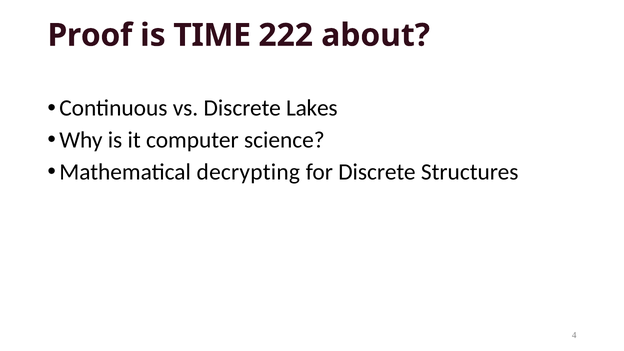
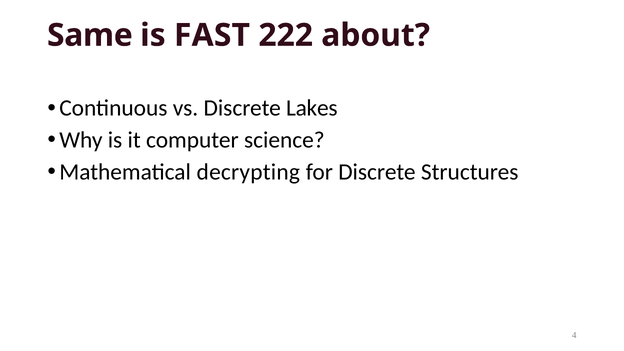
Proof: Proof -> Same
TIME: TIME -> FAST
